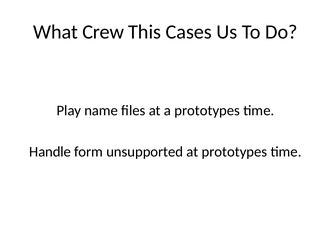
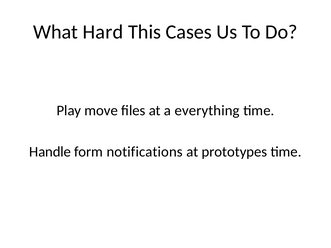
Crew: Crew -> Hard
name: name -> move
a prototypes: prototypes -> everything
unsupported: unsupported -> notifications
